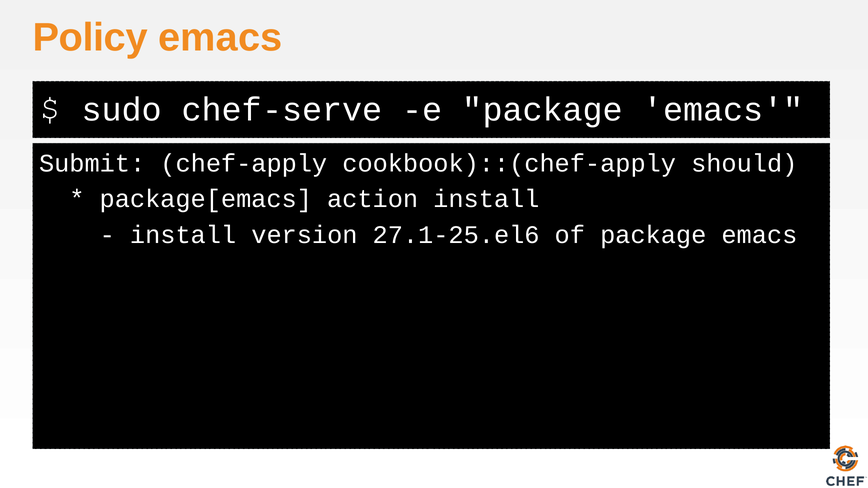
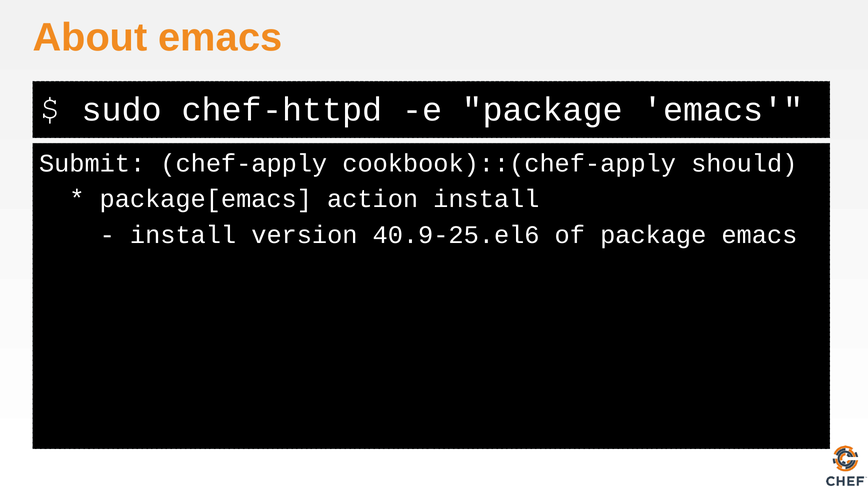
Policy: Policy -> About
chef-serve: chef-serve -> chef-httpd
27.1-25.el6: 27.1-25.el6 -> 40.9-25.el6
